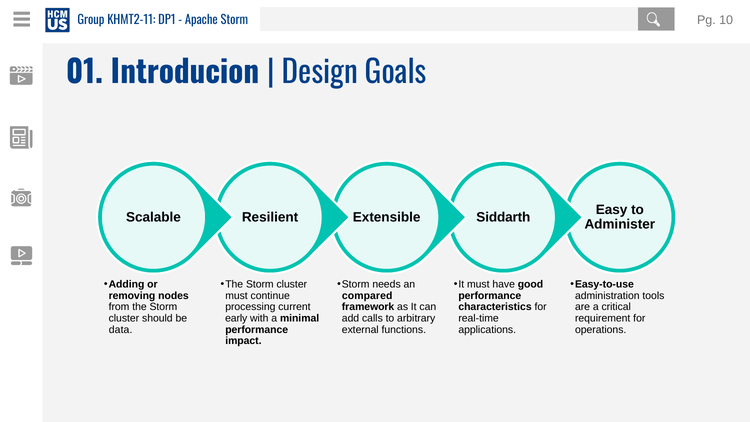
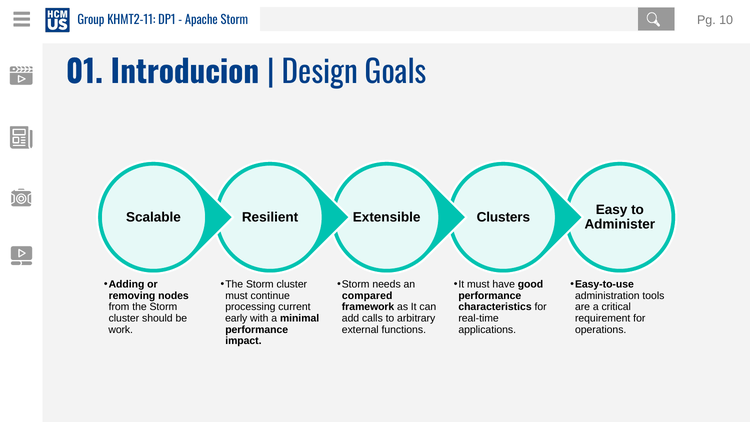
Siddarth: Siddarth -> Clusters
data: data -> work
